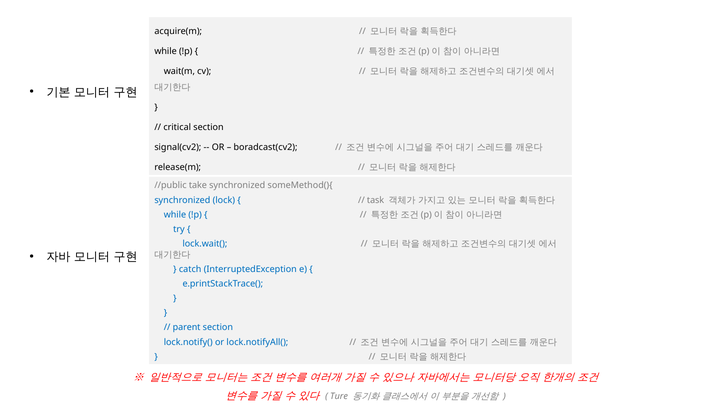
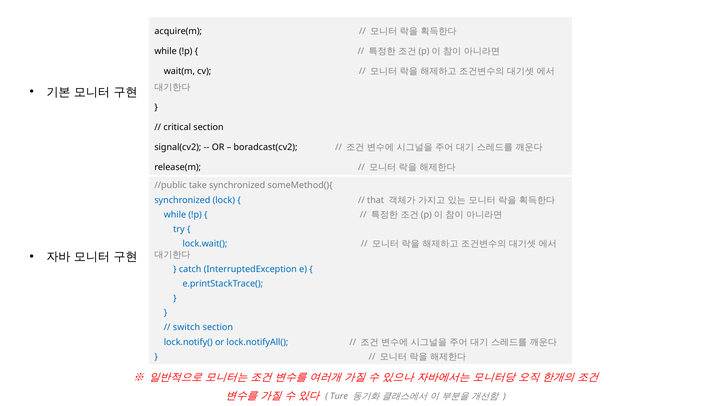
task: task -> that
parent: parent -> switch
